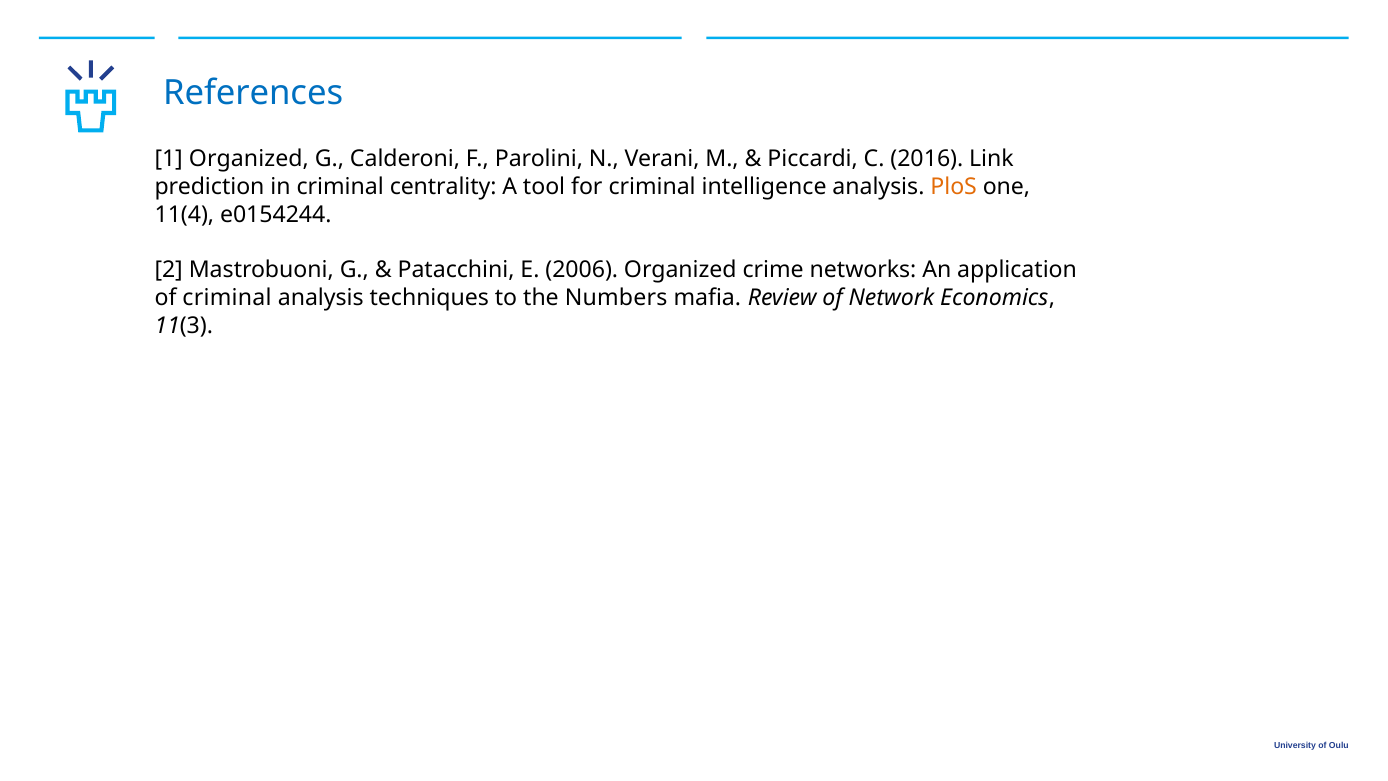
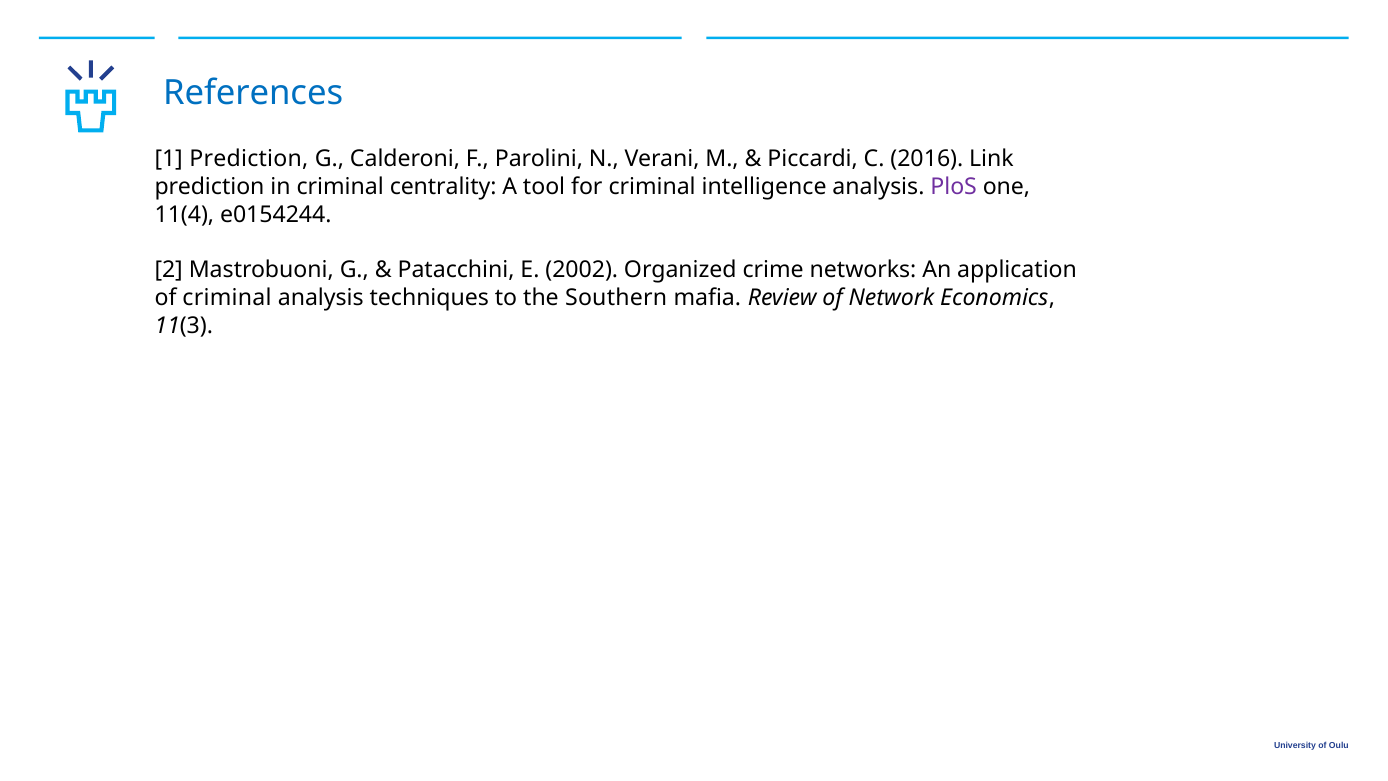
1 Organized: Organized -> Prediction
PloS colour: orange -> purple
2006: 2006 -> 2002
Numbers: Numbers -> Southern
